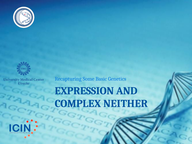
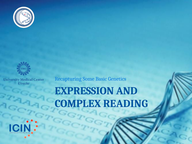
NEITHER: NEITHER -> READING
